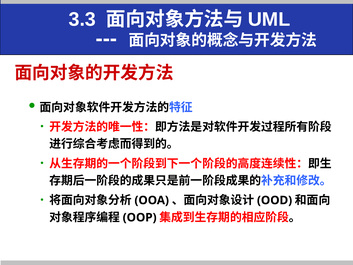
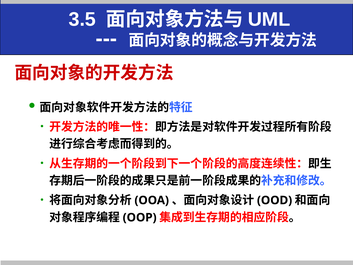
3.3: 3.3 -> 3.5
